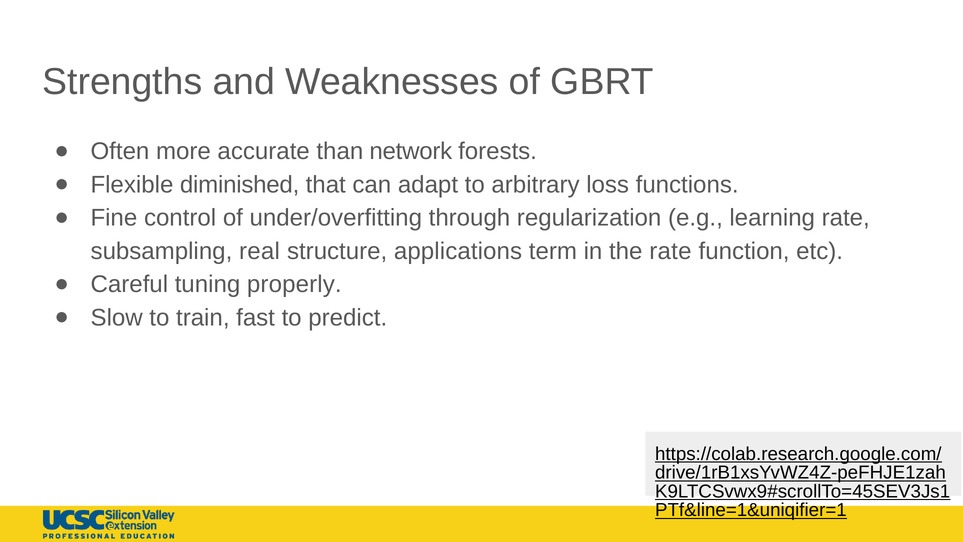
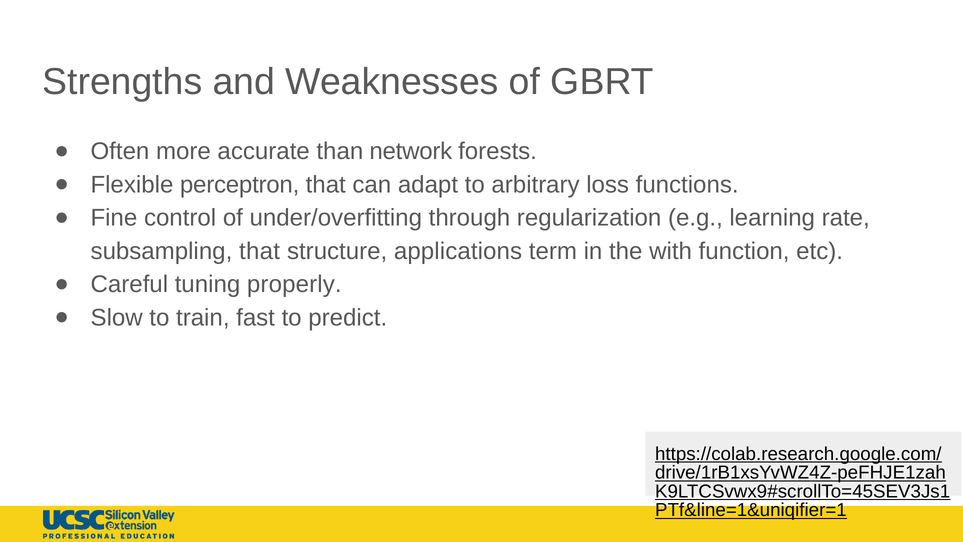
diminished: diminished -> perceptron
subsampling real: real -> that
the rate: rate -> with
